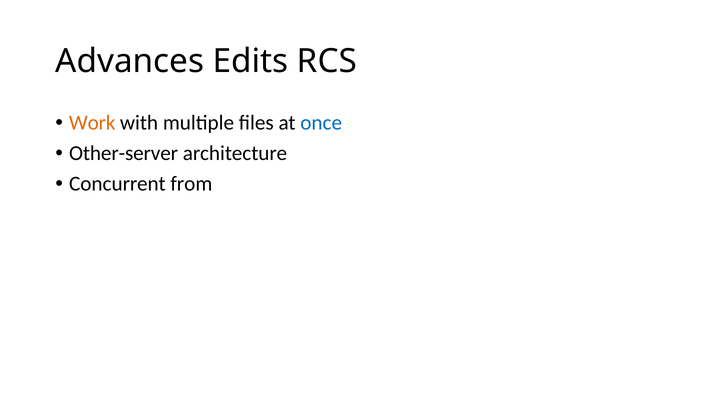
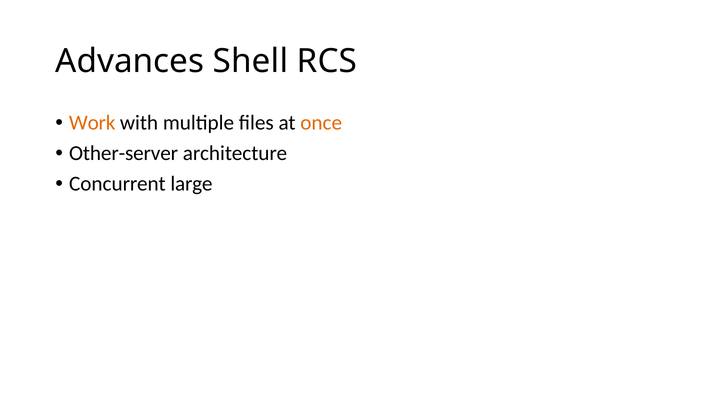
Edits: Edits -> Shell
once colour: blue -> orange
from: from -> large
